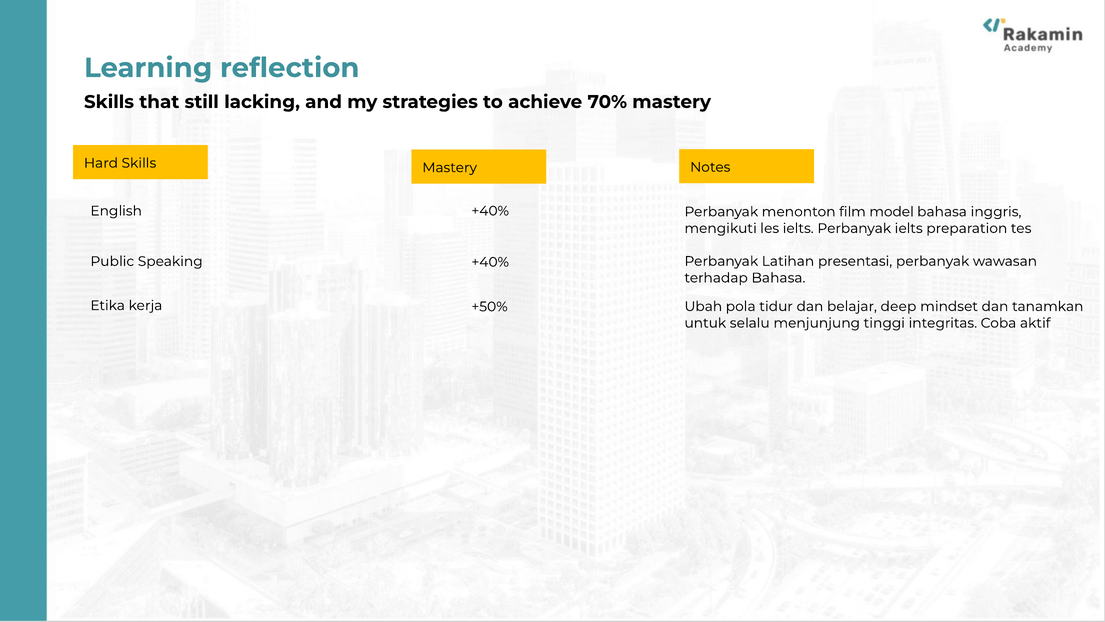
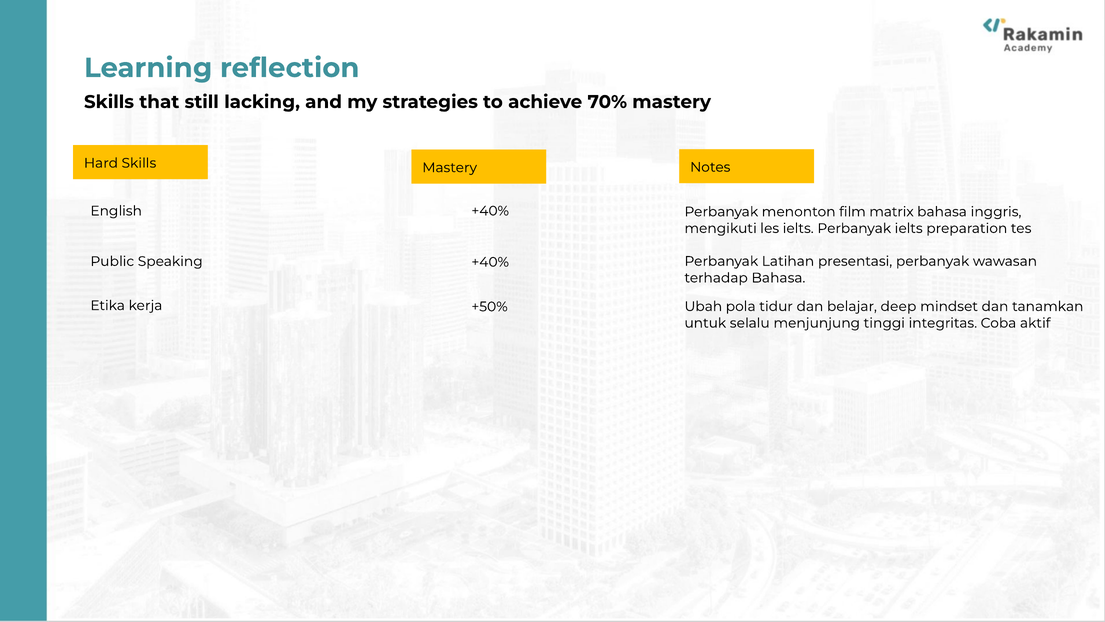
model: model -> matrix
